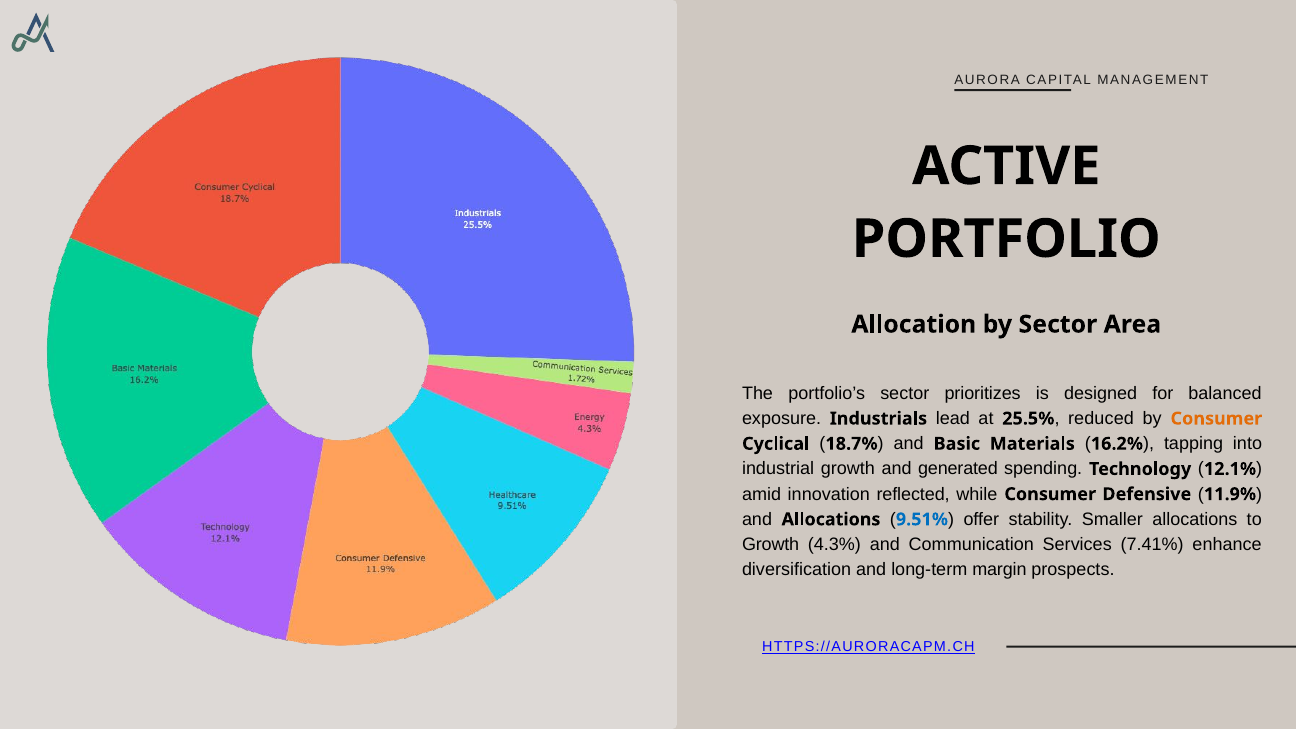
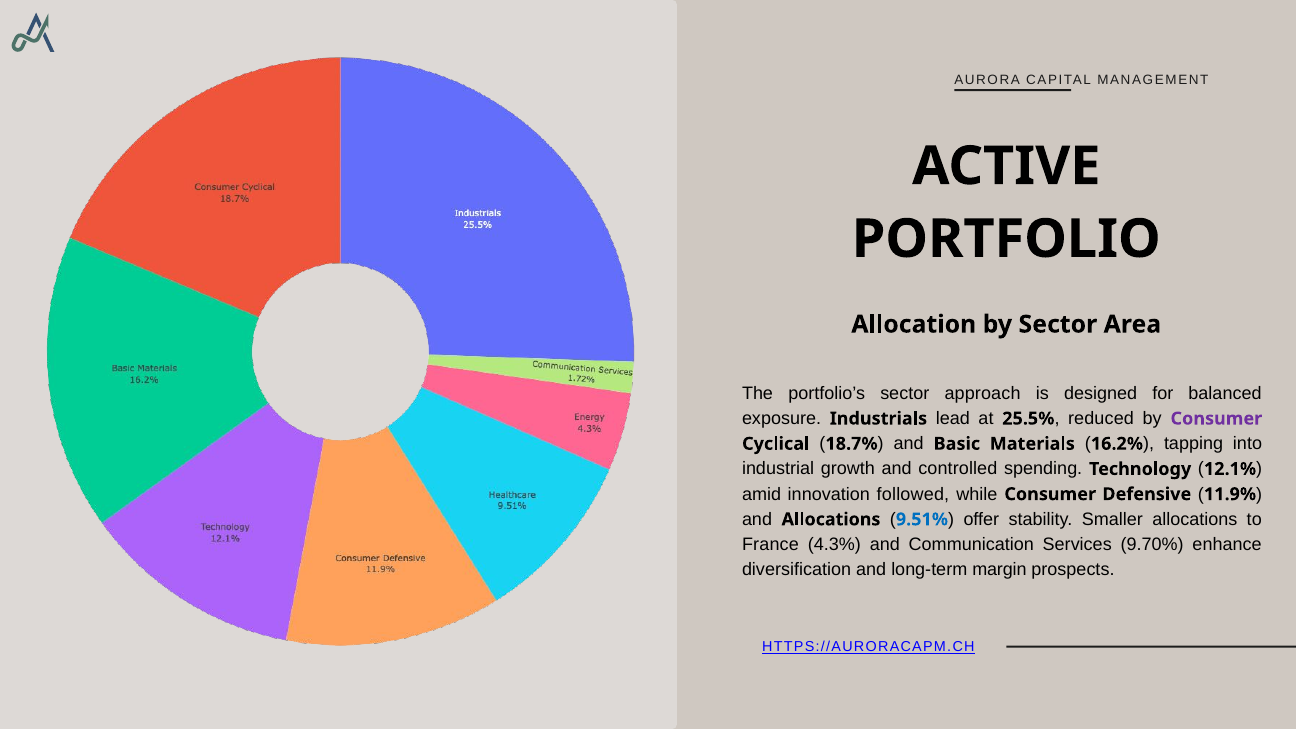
prioritizes: prioritizes -> approach
Consumer at (1216, 419) colour: orange -> purple
generated: generated -> controlled
reflected: reflected -> followed
Growth at (771, 545): Growth -> France
7.41%: 7.41% -> 9.70%
